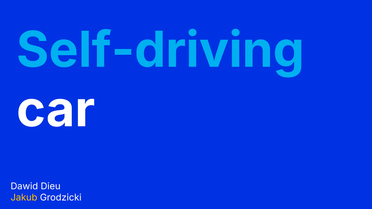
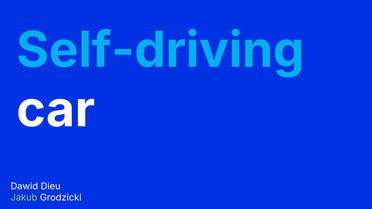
Jakub colour: yellow -> light green
